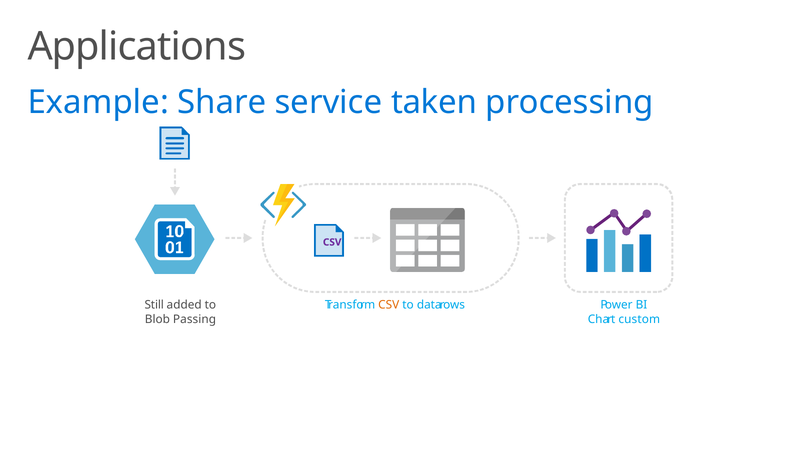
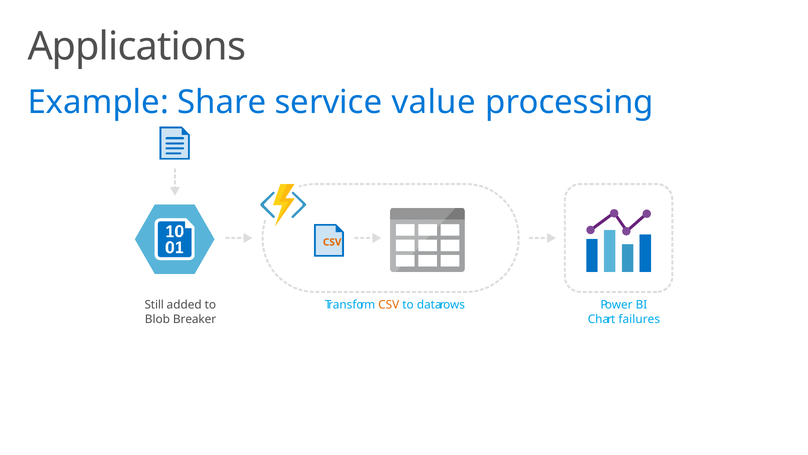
taken: taken -> value
CSV at (332, 242) colour: purple -> orange
Passing: Passing -> Breaker
custom: custom -> failures
